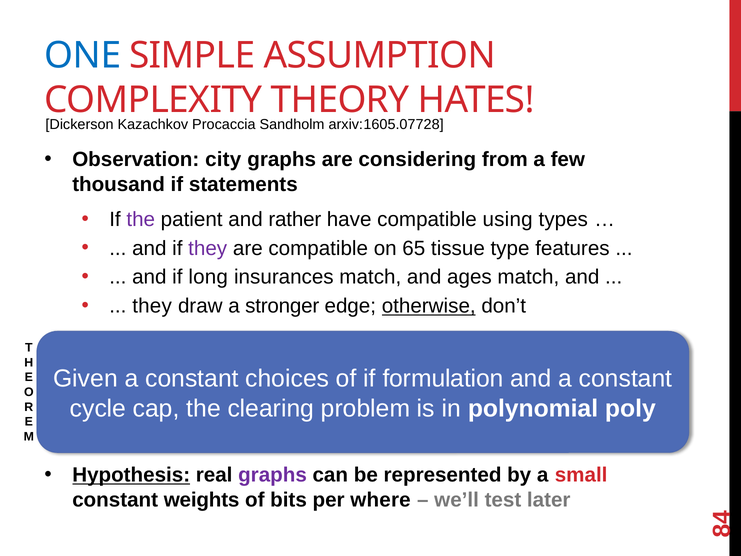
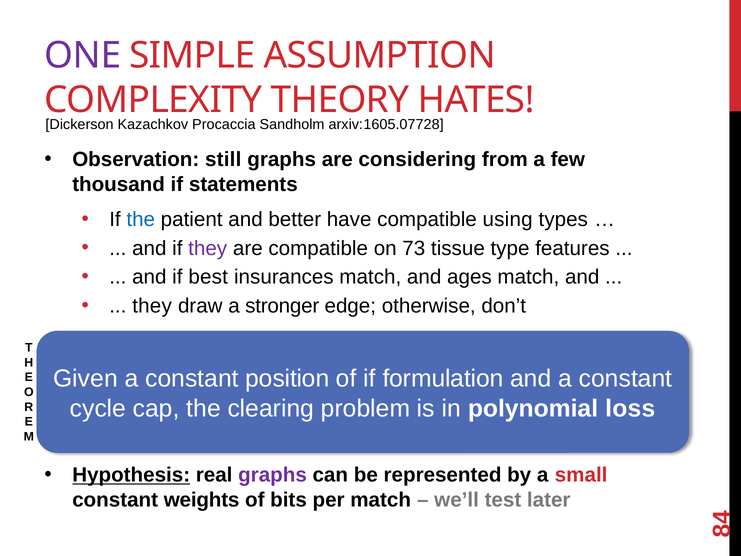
ONE colour: blue -> purple
city: city -> still
the at (141, 219) colour: purple -> blue
rather: rather -> better
65: 65 -> 73
long: long -> best
otherwise underline: present -> none
choices: choices -> position
poly: poly -> loss
per where: where -> match
